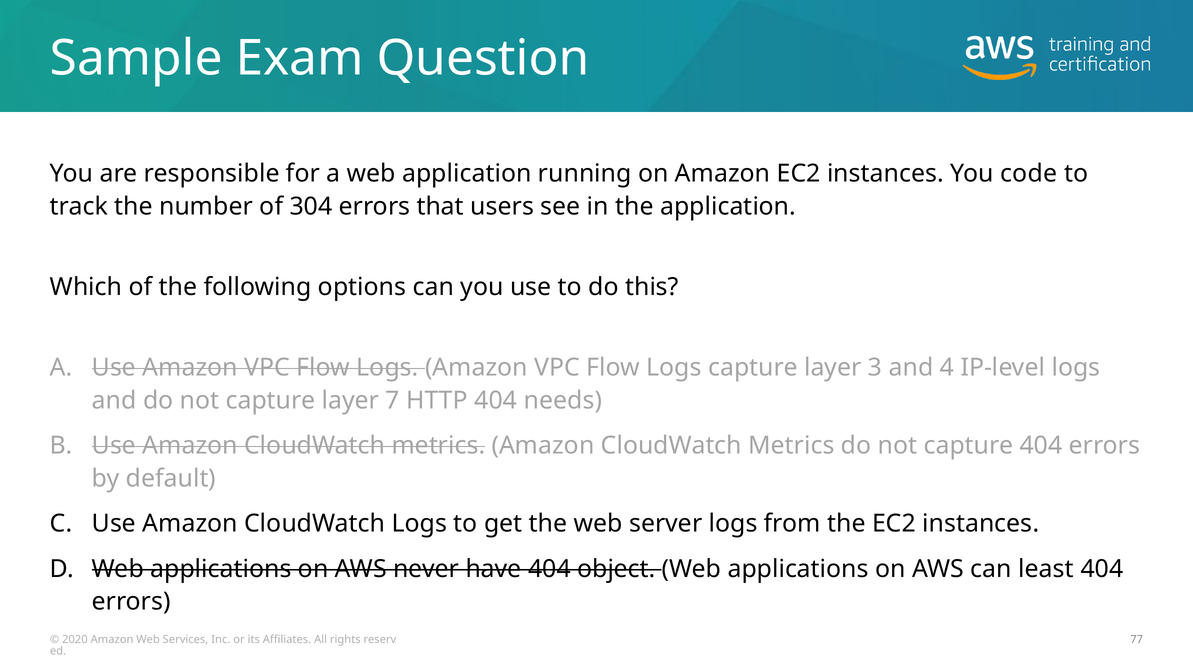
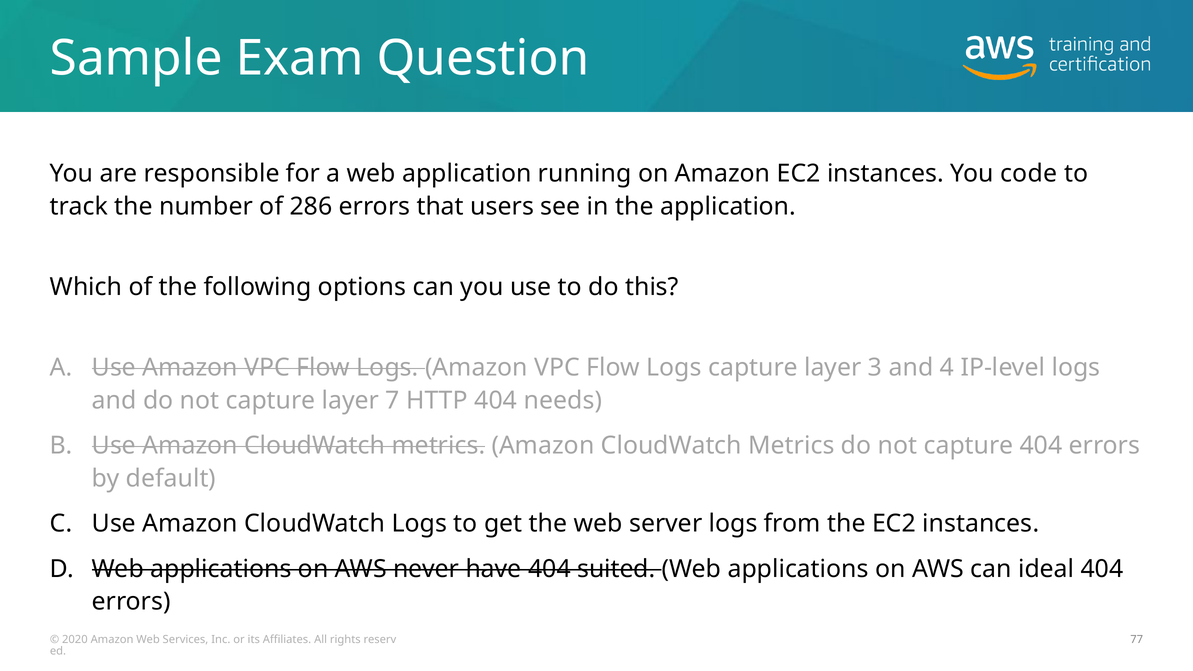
304: 304 -> 286
object: object -> suited
least: least -> ideal
